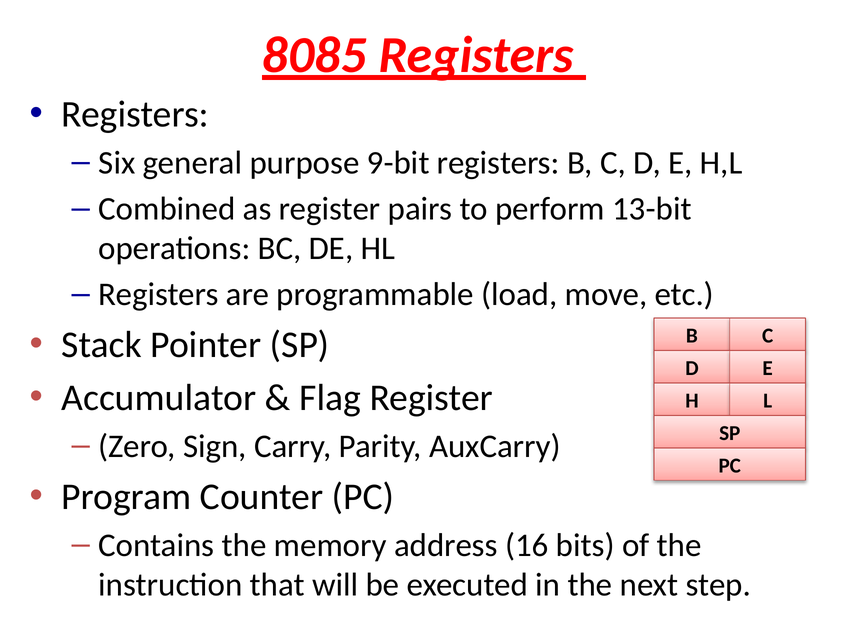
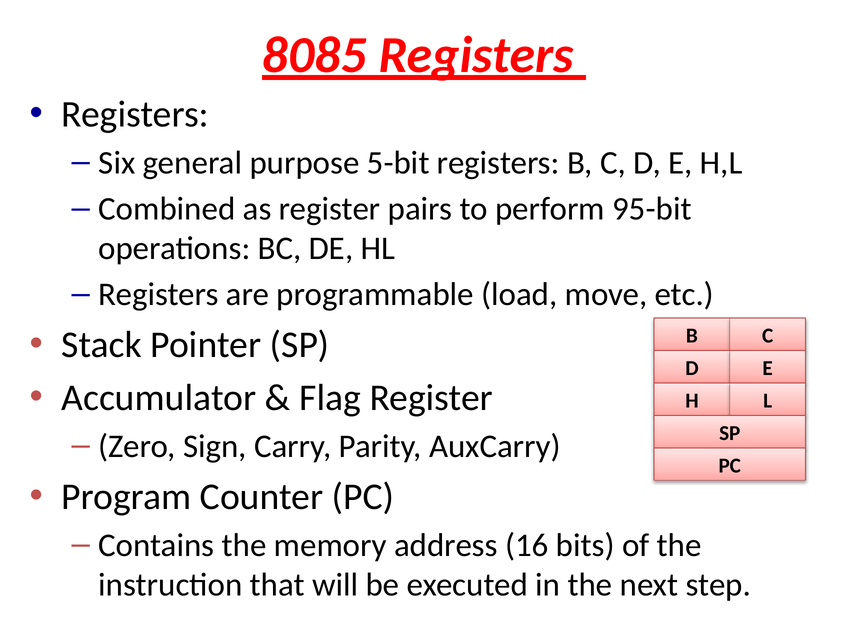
9-bit: 9-bit -> 5-bit
13-bit: 13-bit -> 95-bit
